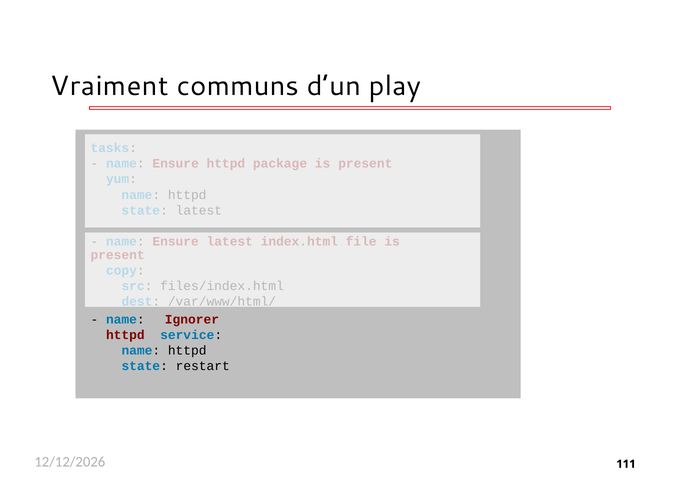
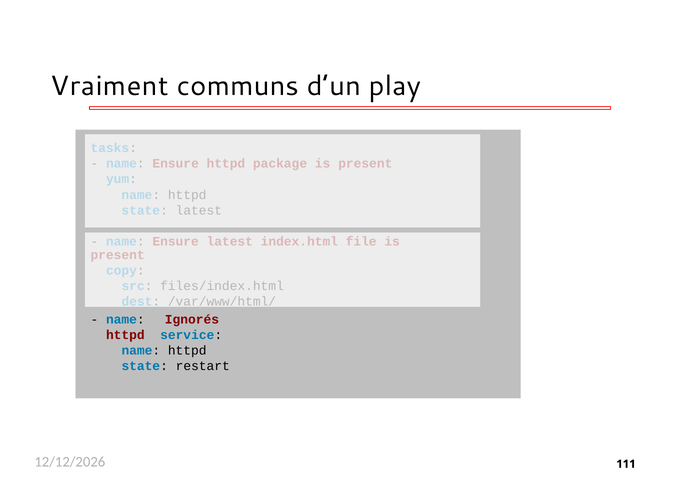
Ignorer: Ignorer -> Ignorés
